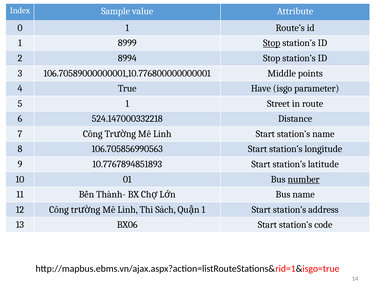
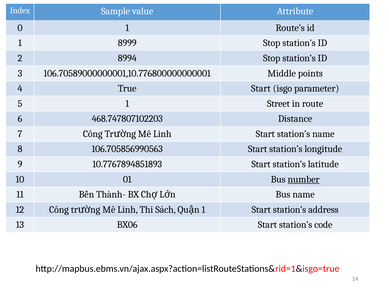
Stop at (272, 43) underline: present -> none
True Have: Have -> Start
524.147000332218: 524.147000332218 -> 468.747807102203
